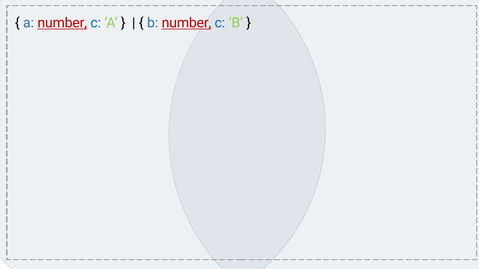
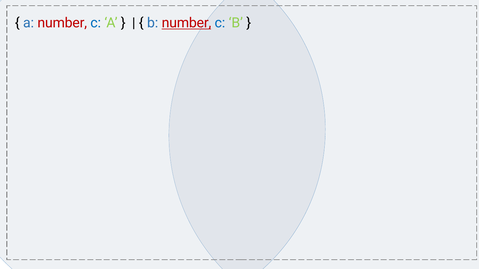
number at (62, 23) underline: present -> none
